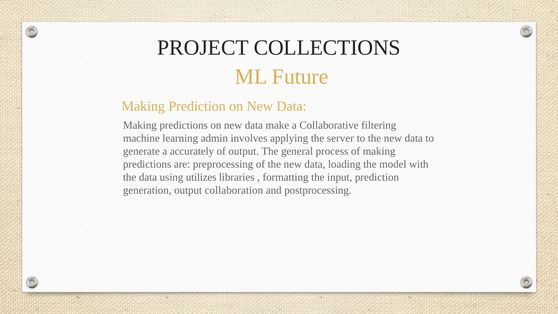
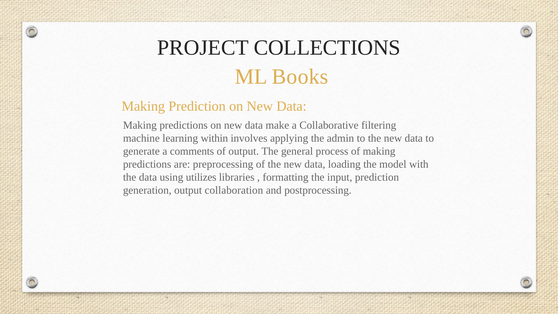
Future: Future -> Books
admin: admin -> within
server: server -> admin
accurately: accurately -> comments
